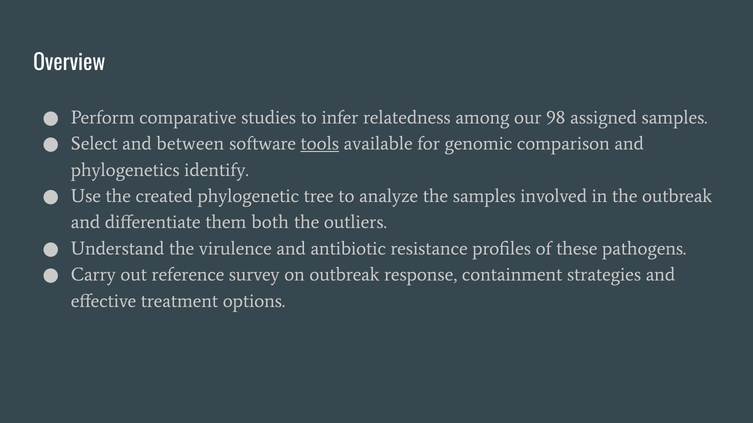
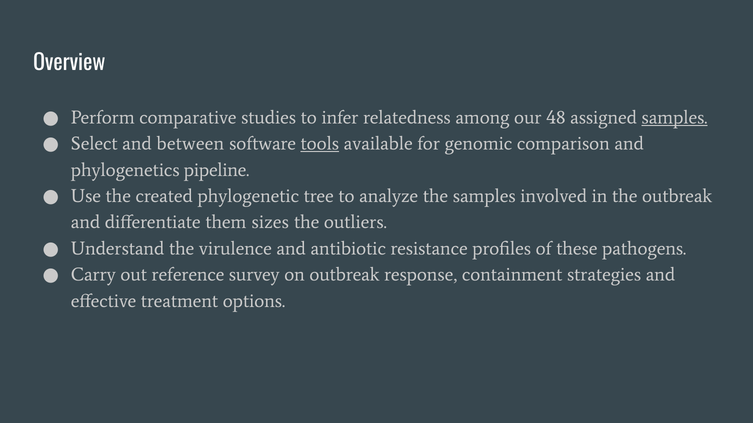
98: 98 -> 48
samples at (675, 118) underline: none -> present
identify: identify -> pipeline
both: both -> sizes
